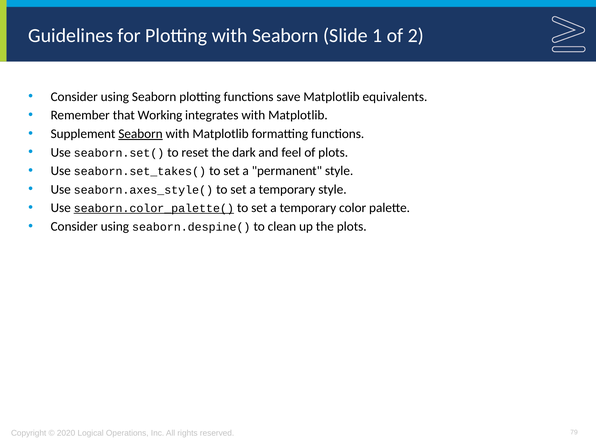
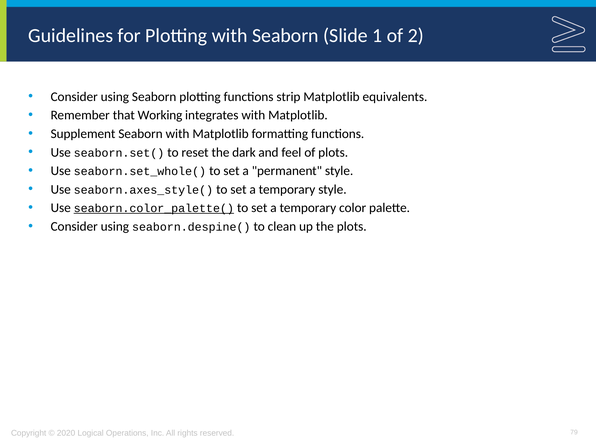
save: save -> strip
Seaborn at (141, 134) underline: present -> none
seaborn.set_takes(: seaborn.set_takes( -> seaborn.set_whole(
